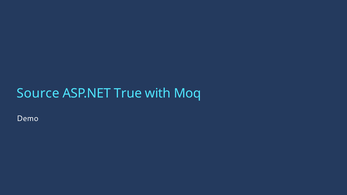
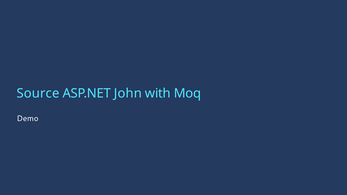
True: True -> John
